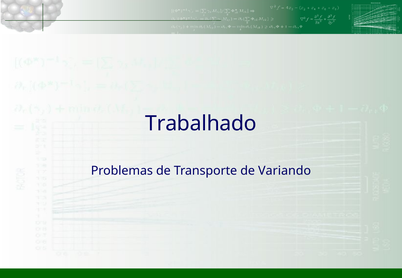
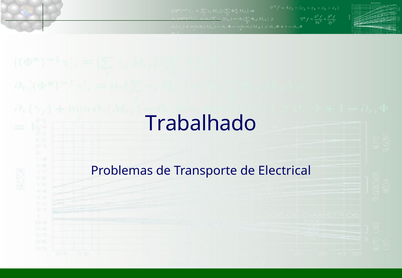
Variando: Variando -> Electrical
